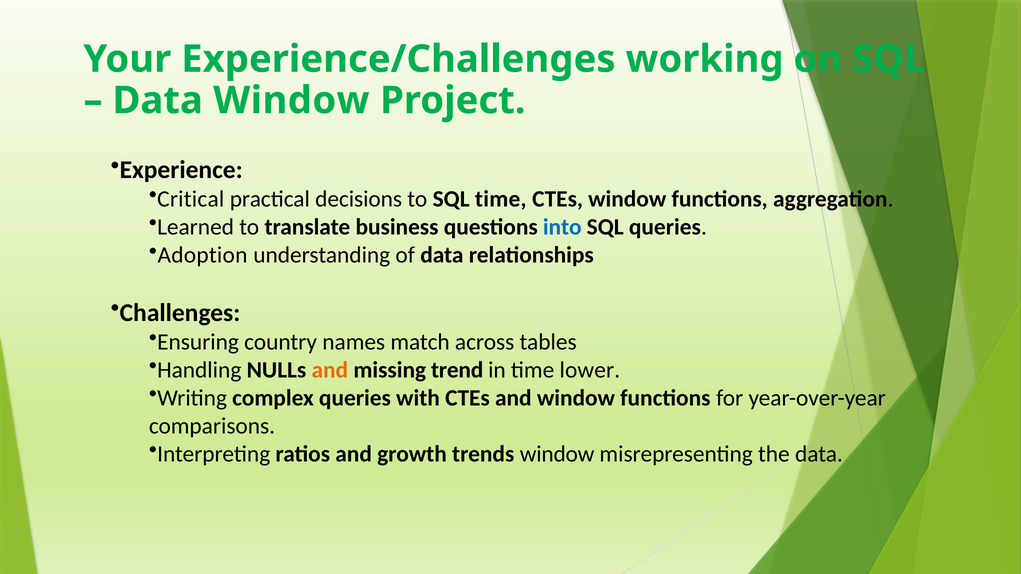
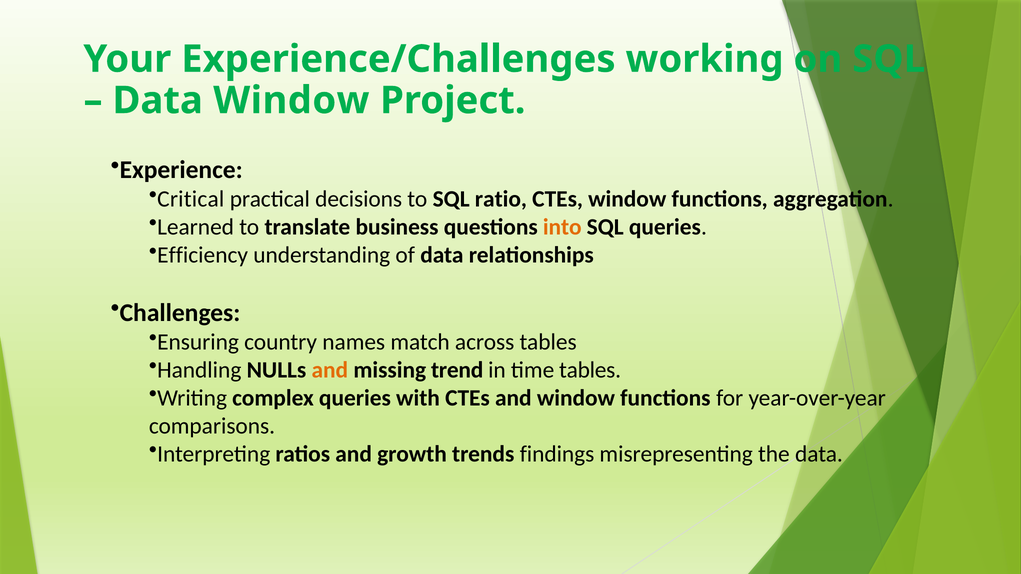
SQL time: time -> ratio
into colour: blue -> orange
Adoption: Adoption -> Efficiency
time lower: lower -> tables
trends window: window -> findings
